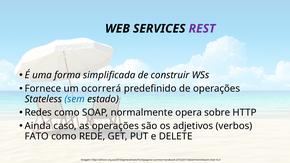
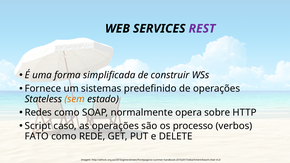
ocorrerá: ocorrerá -> sistemas
sem colour: blue -> orange
Ainda: Ainda -> Script
adjetivos: adjetivos -> processo
